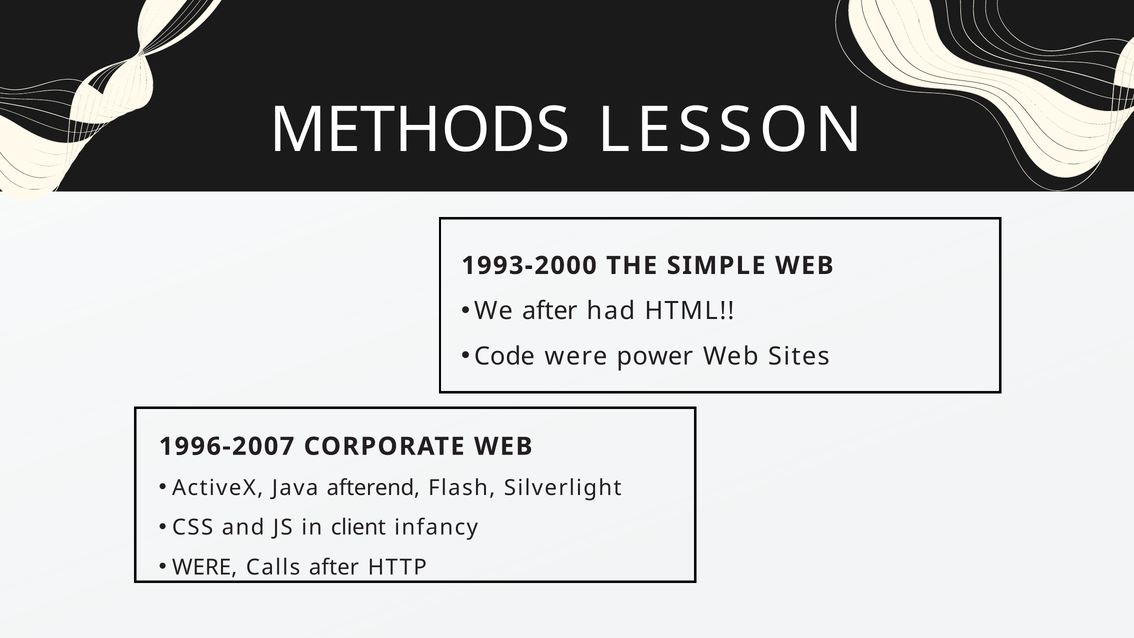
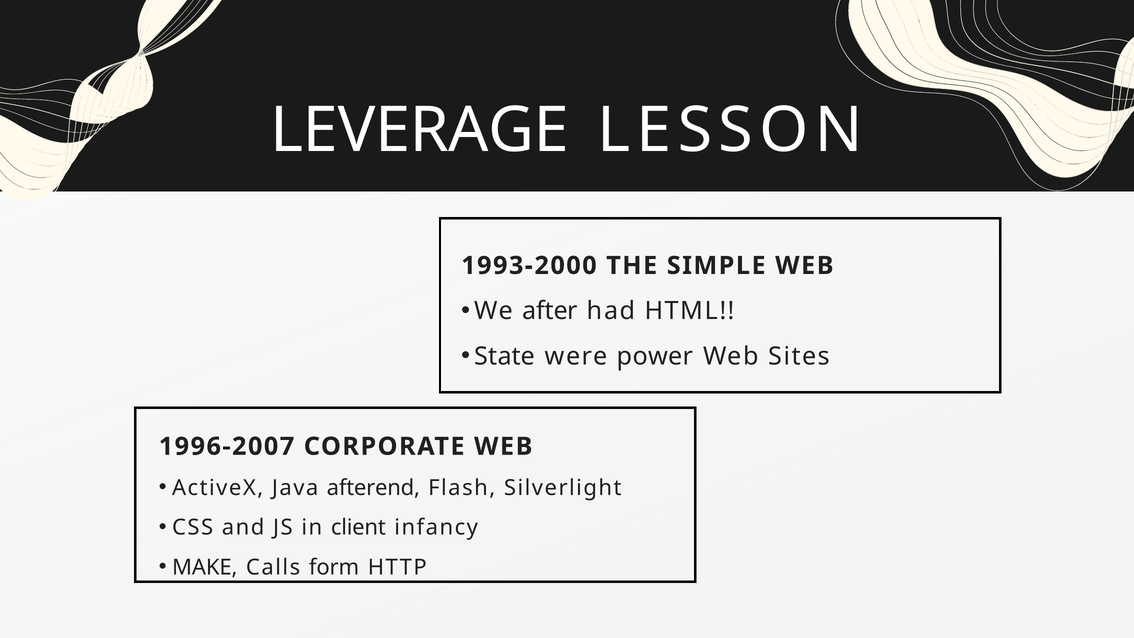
METHODS: METHODS -> LEVERAGE
Code: Code -> State
WERE at (205, 567): WERE -> MAKE
Calls after: after -> form
